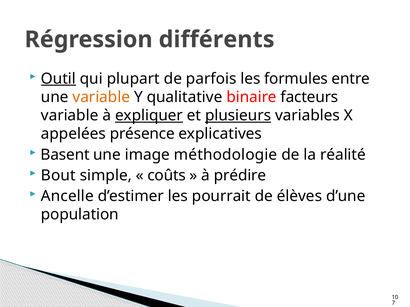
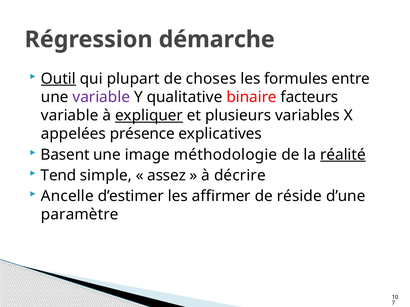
différents: différents -> démarche
parfois: parfois -> choses
variable at (101, 97) colour: orange -> purple
plusieurs underline: present -> none
réalité underline: none -> present
Bout: Bout -> Tend
coûts: coûts -> assez
prédire: prédire -> décrire
pourrait: pourrait -> affirmer
élèves: élèves -> réside
population: population -> paramètre
